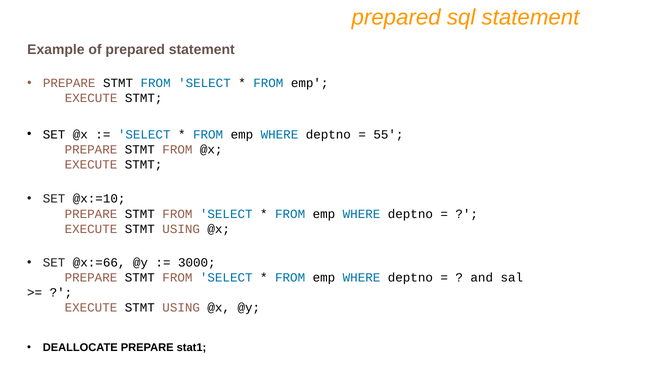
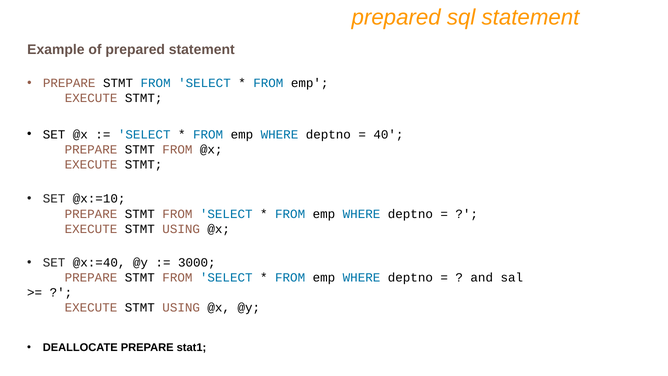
55: 55 -> 40
@x:=66: @x:=66 -> @x:=40
